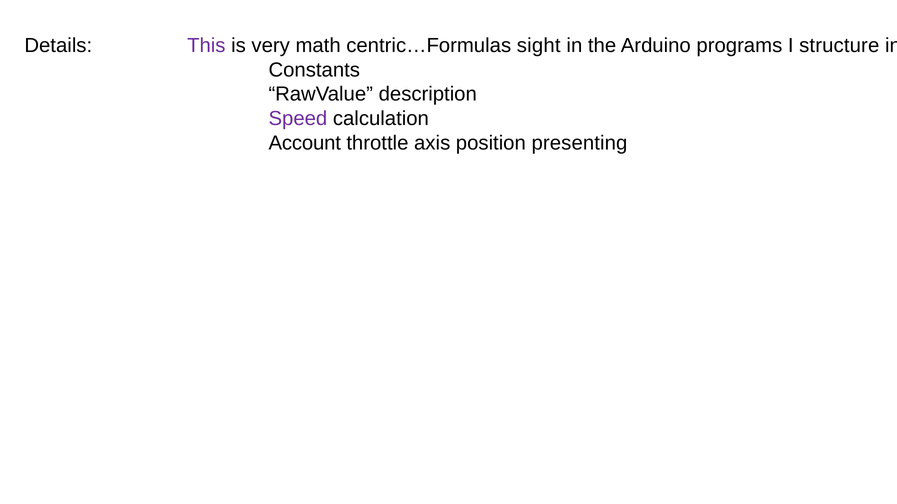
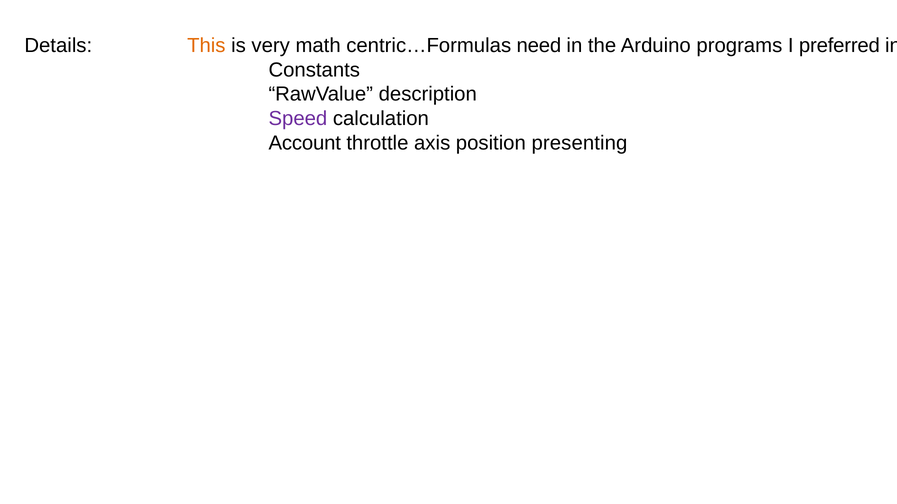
This colour: purple -> orange
sight: sight -> need
structure: structure -> preferred
